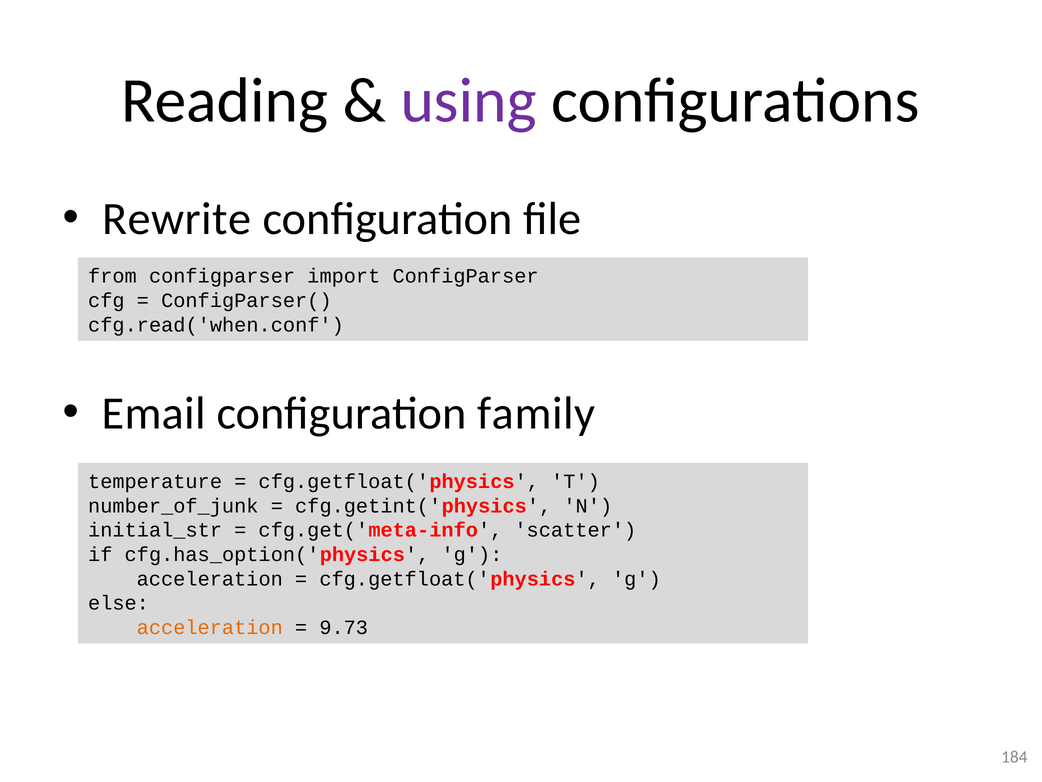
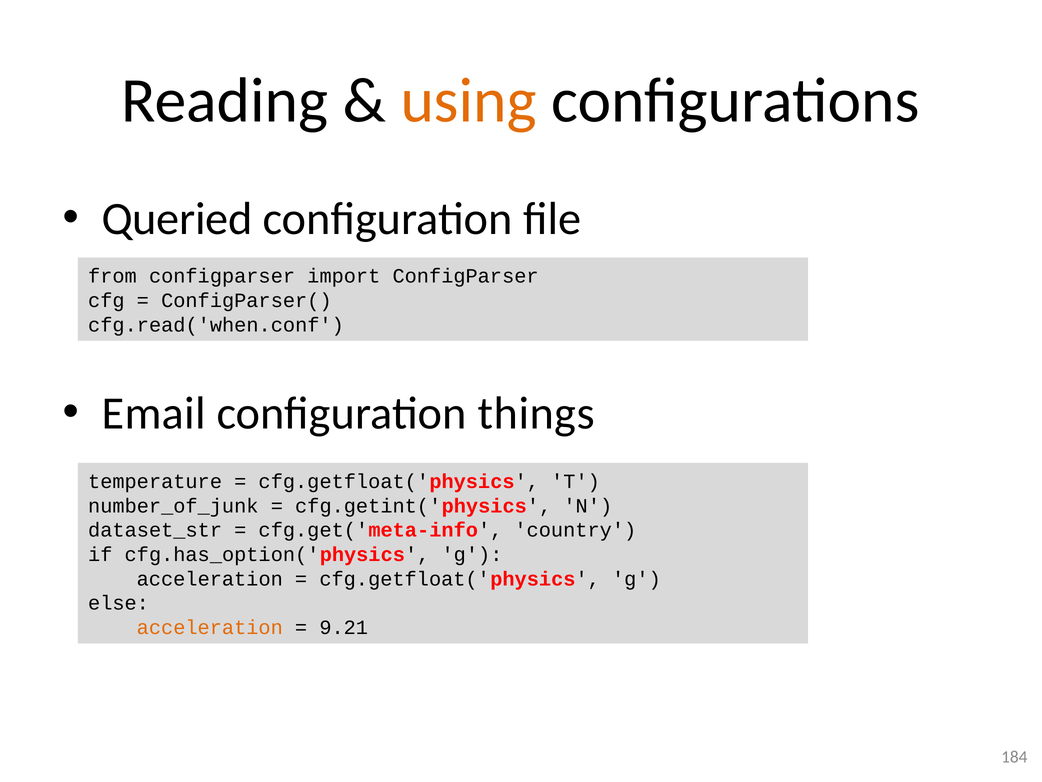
using colour: purple -> orange
Rewrite: Rewrite -> Queried
family: family -> things
initial_str: initial_str -> dataset_str
scatter: scatter -> country
9.73: 9.73 -> 9.21
